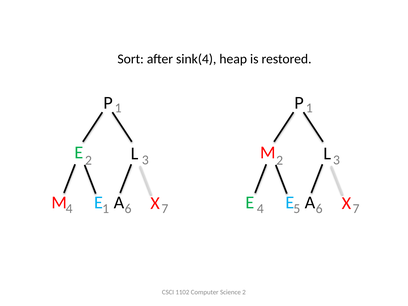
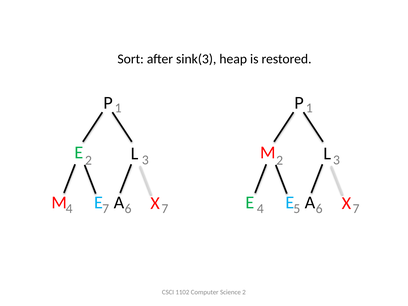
sink(4: sink(4 -> sink(3
4 1: 1 -> 7
